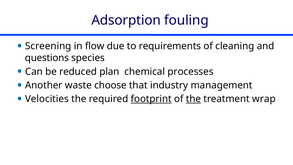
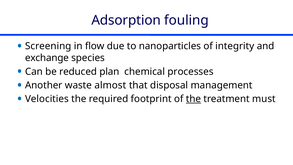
requirements: requirements -> nanoparticles
cleaning: cleaning -> integrity
questions: questions -> exchange
choose: choose -> almost
industry: industry -> disposal
footprint underline: present -> none
wrap: wrap -> must
